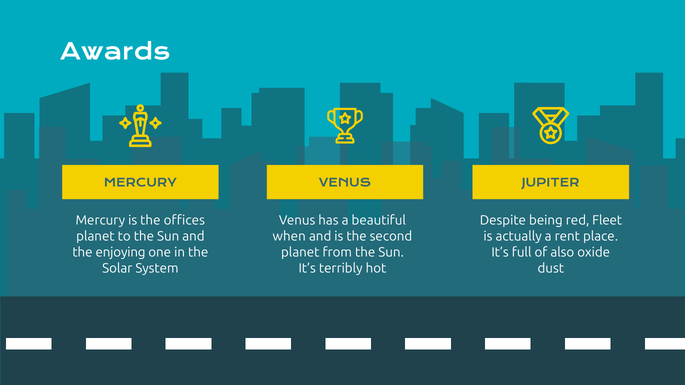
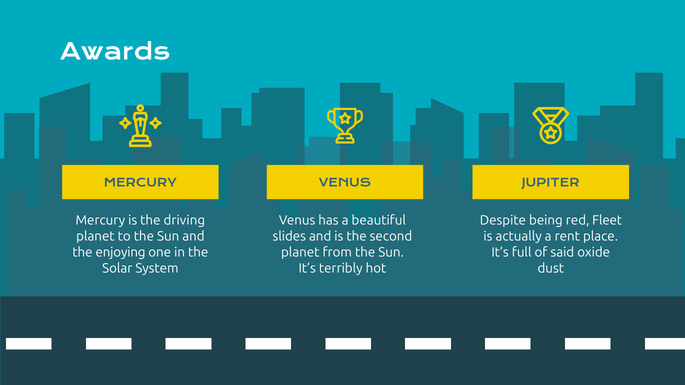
offices: offices -> driving
when: when -> slides
also: also -> said
